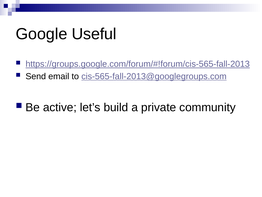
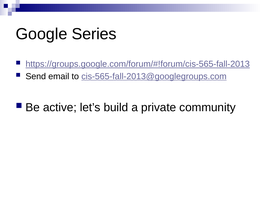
Useful: Useful -> Series
